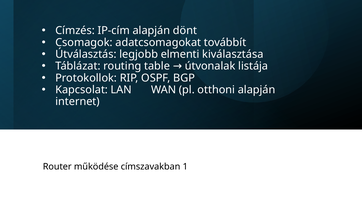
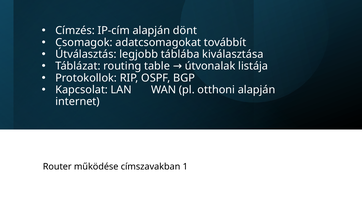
elmenti: elmenti -> táblába
